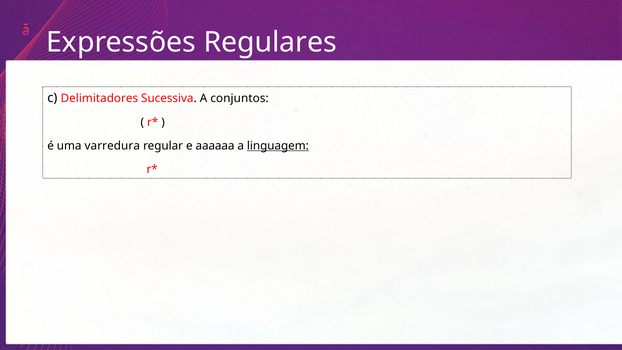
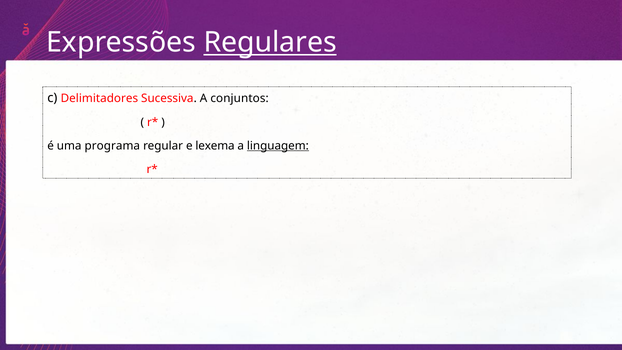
Regulares underline: none -> present
varredura: varredura -> programa
aaaaaa: aaaaaa -> lexema
